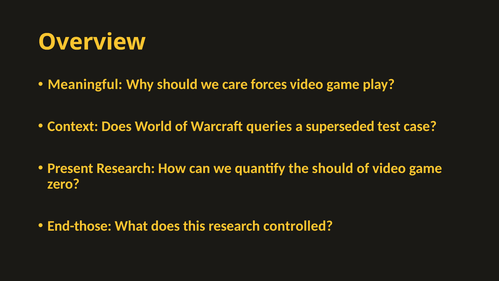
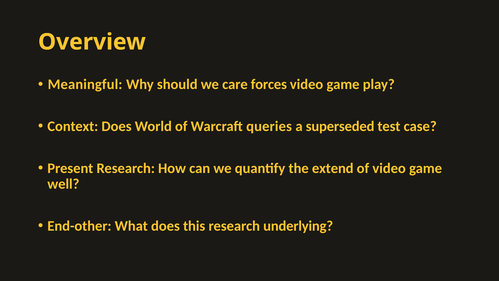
the should: should -> extend
zero: zero -> well
End-those: End-those -> End-other
controlled: controlled -> underlying
